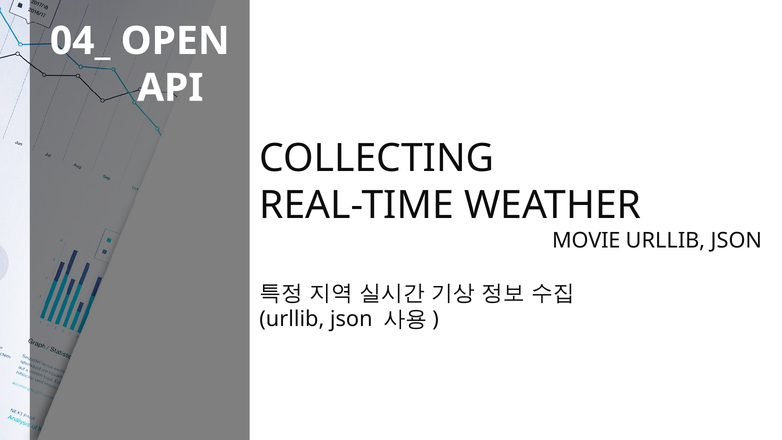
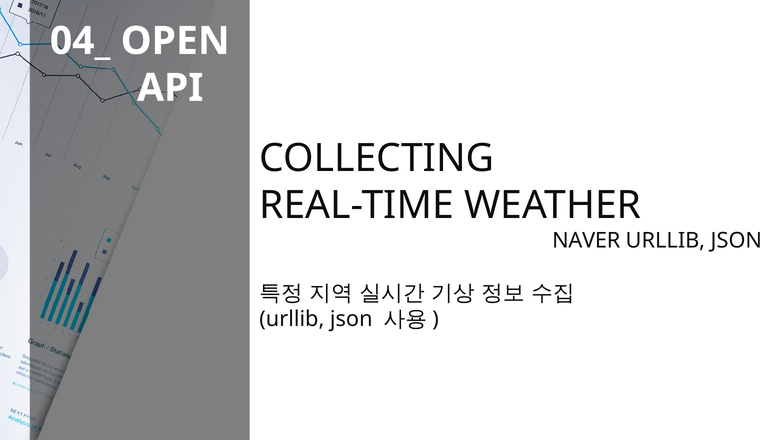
MOVIE: MOVIE -> NAVER
